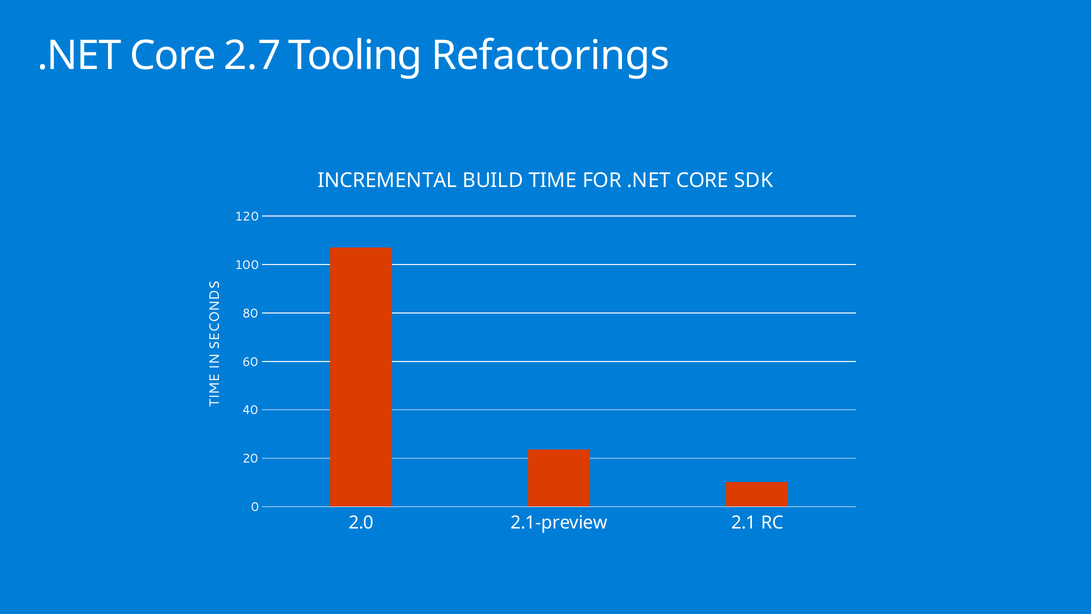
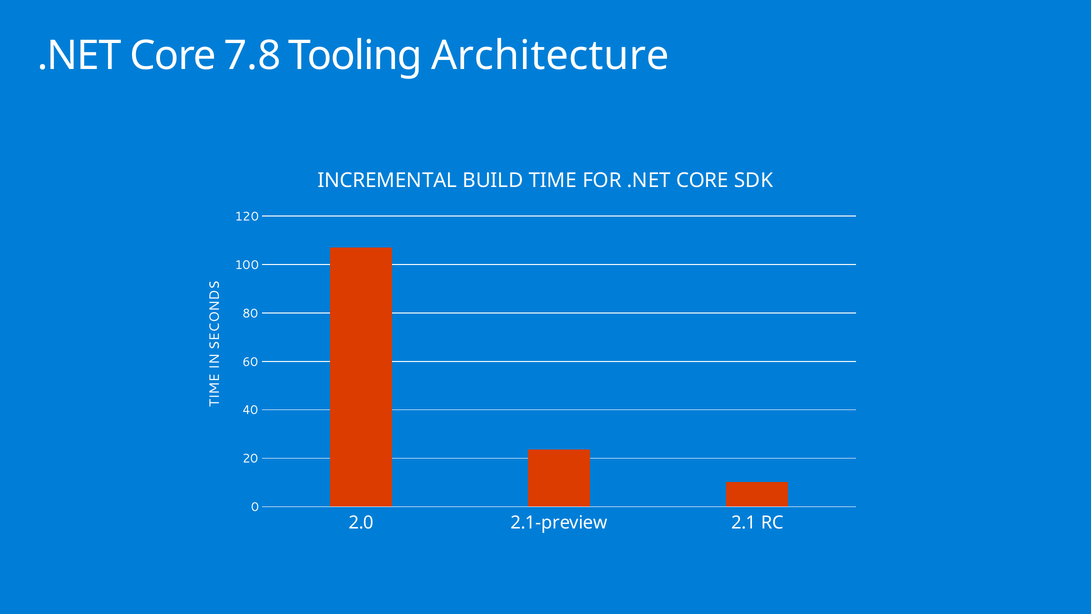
2.7: 2.7 -> 7.8
Refactorings: Refactorings -> Architecture
